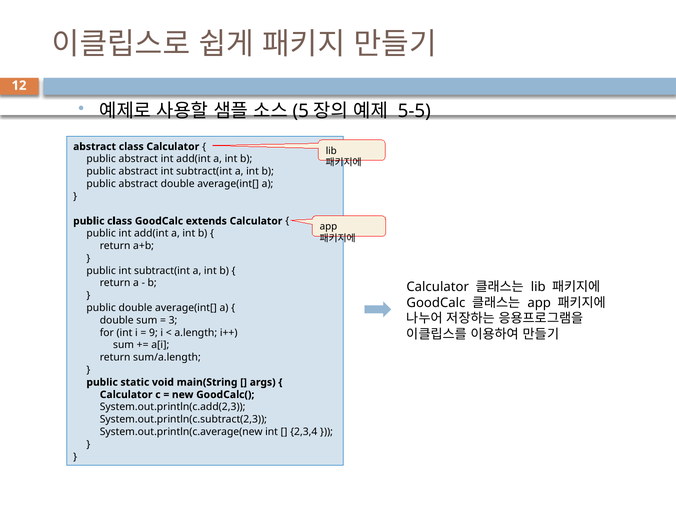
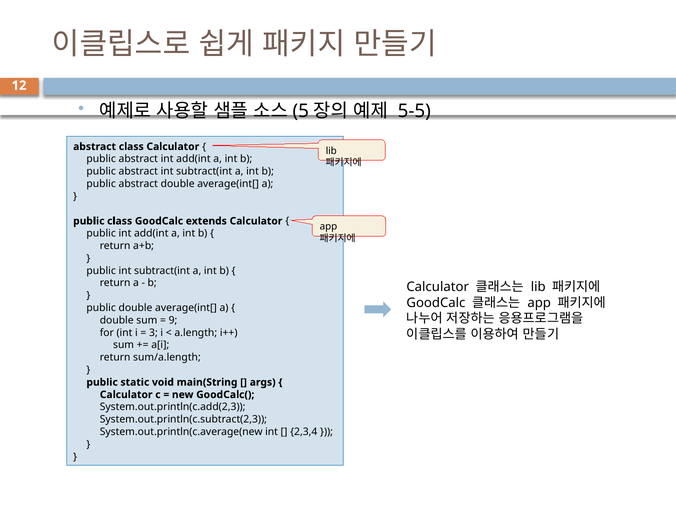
3: 3 -> 9
9: 9 -> 3
